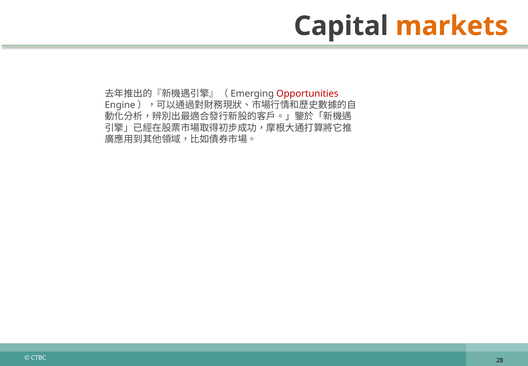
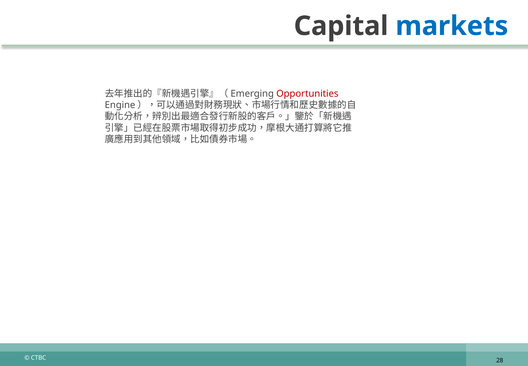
markets colour: orange -> blue
